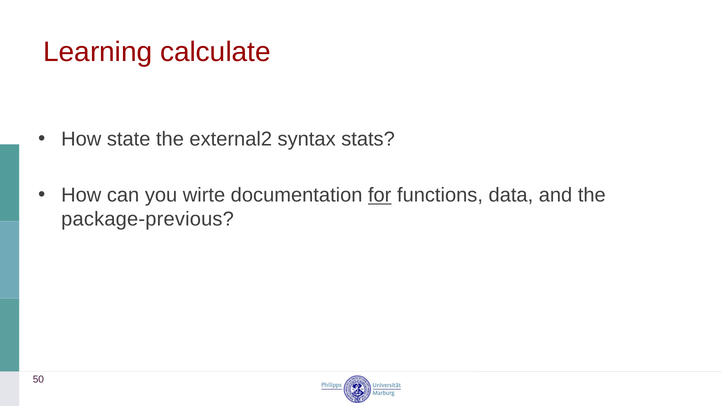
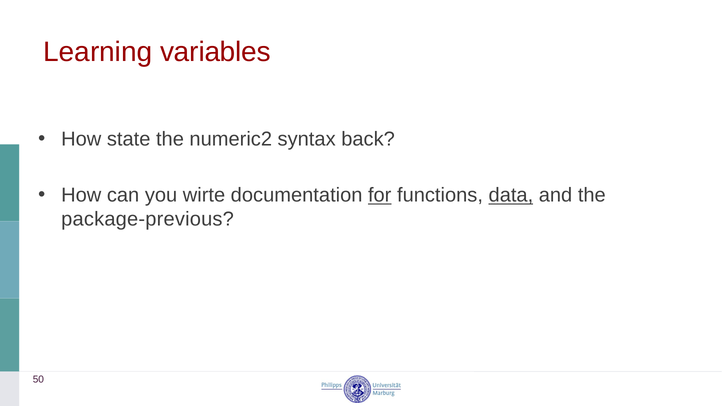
calculate: calculate -> variables
external2: external2 -> numeric2
stats: stats -> back
data underline: none -> present
